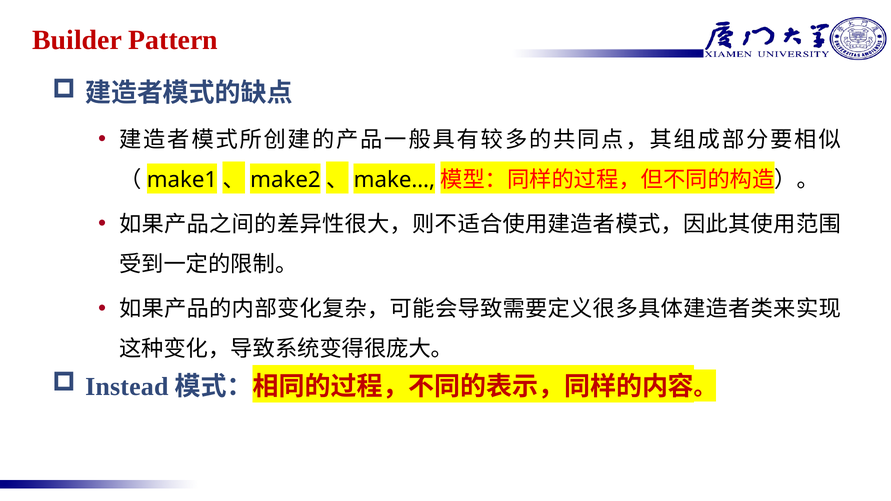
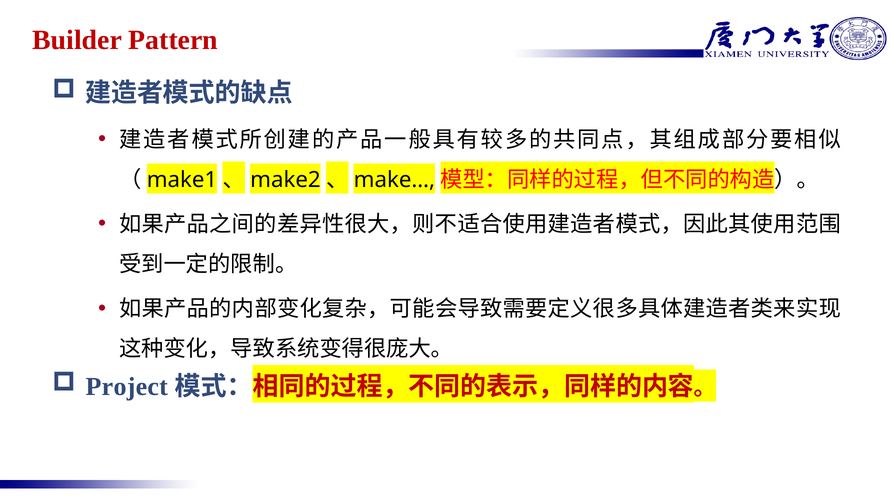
Instead: Instead -> Project
